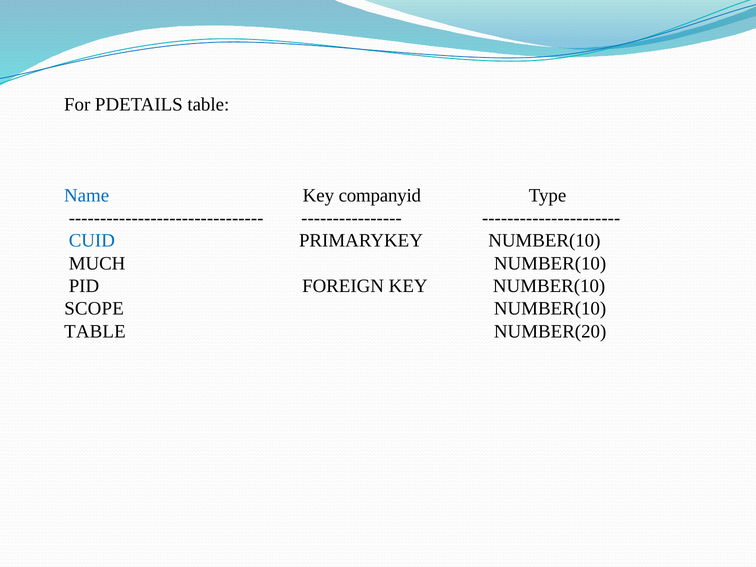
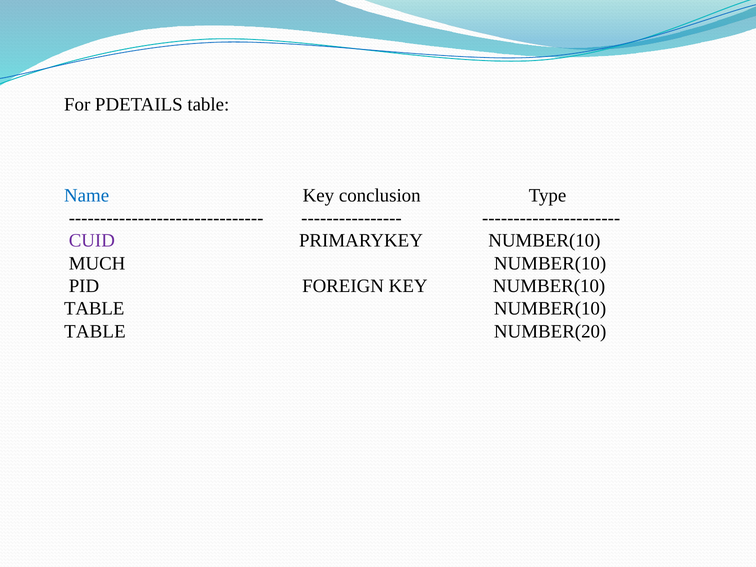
companyid: companyid -> conclusion
CUID colour: blue -> purple
SCOPE at (94, 309): SCOPE -> TABLE
